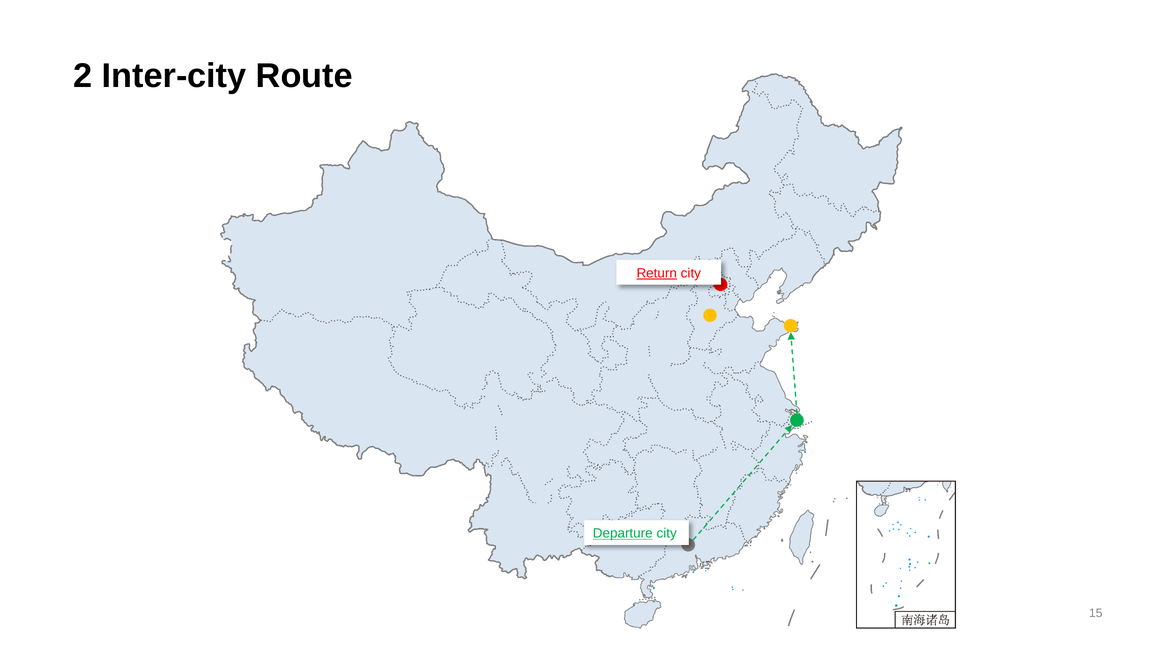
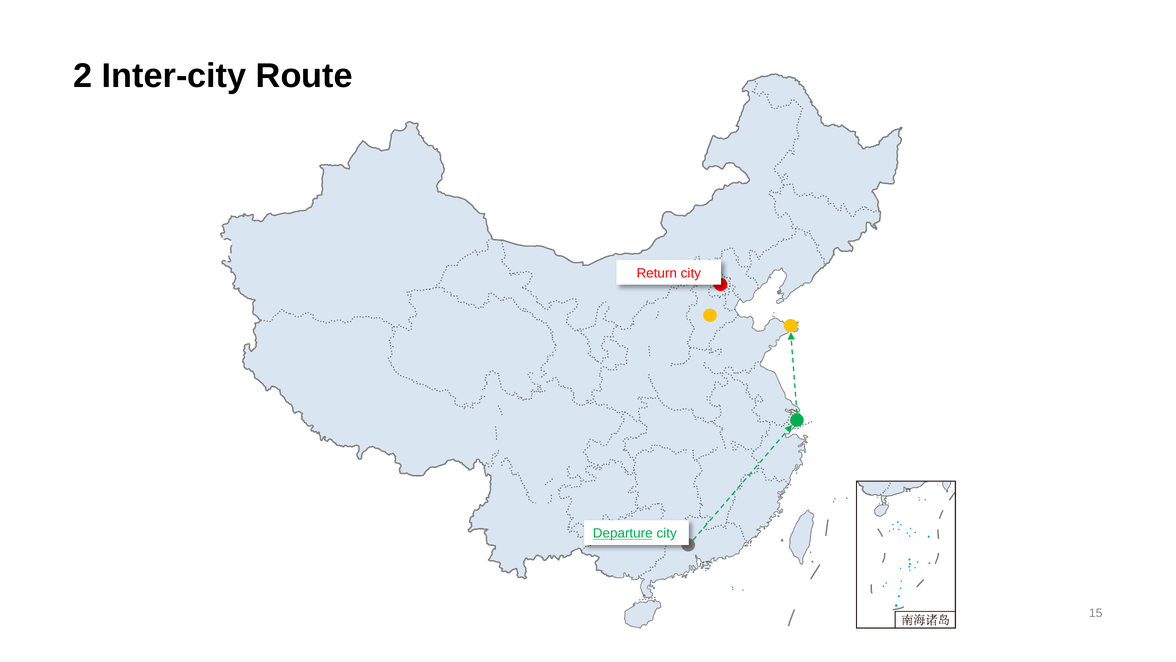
Return underline: present -> none
